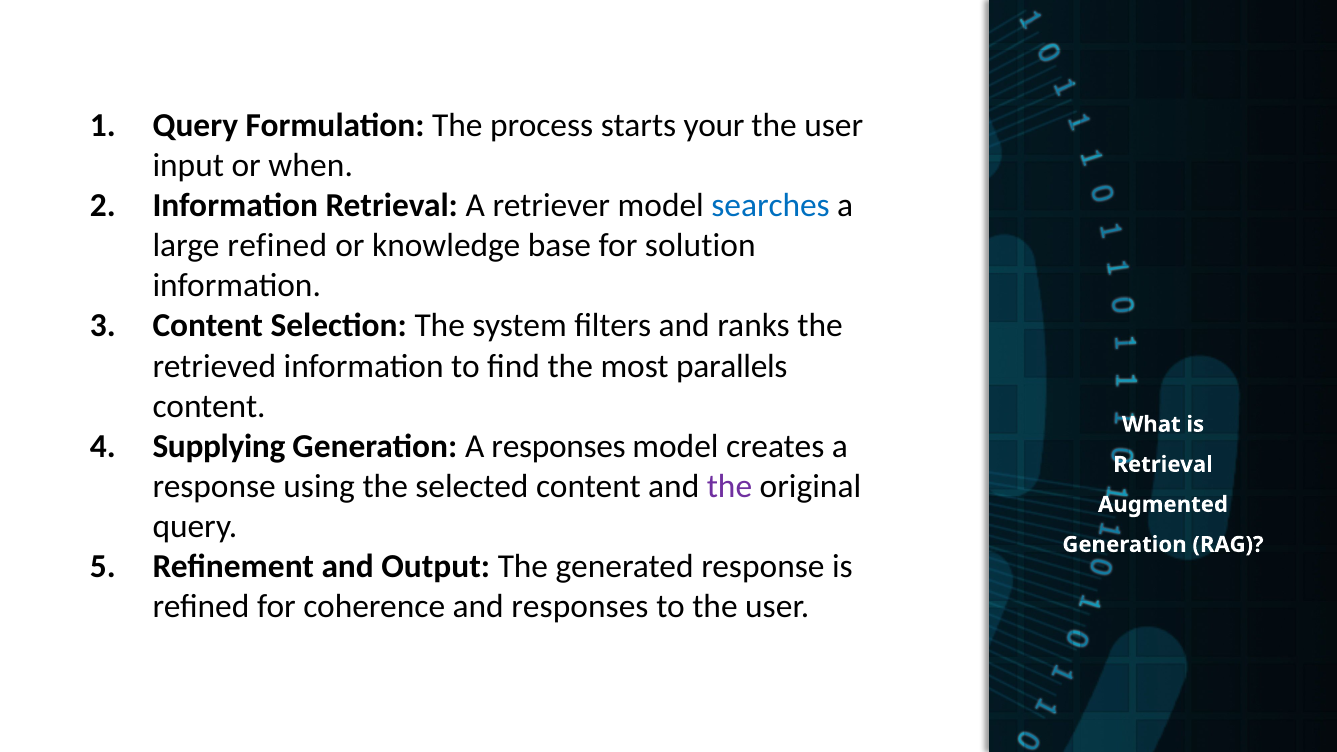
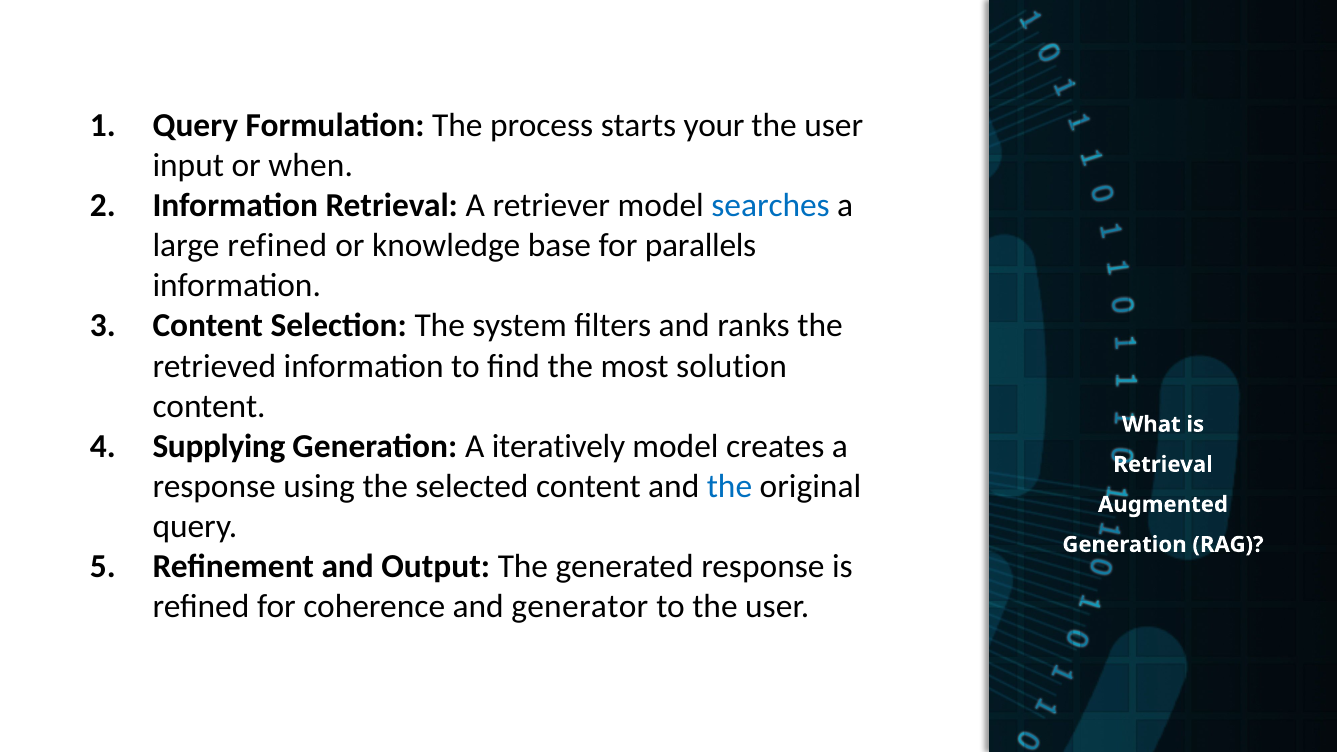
solution: solution -> parallels
parallels: parallels -> solution
A responses: responses -> iteratively
the at (729, 486) colour: purple -> blue
and responses: responses -> generator
